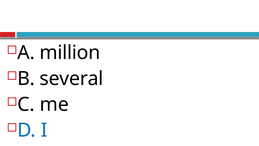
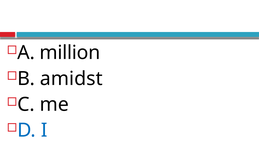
several: several -> amidst
